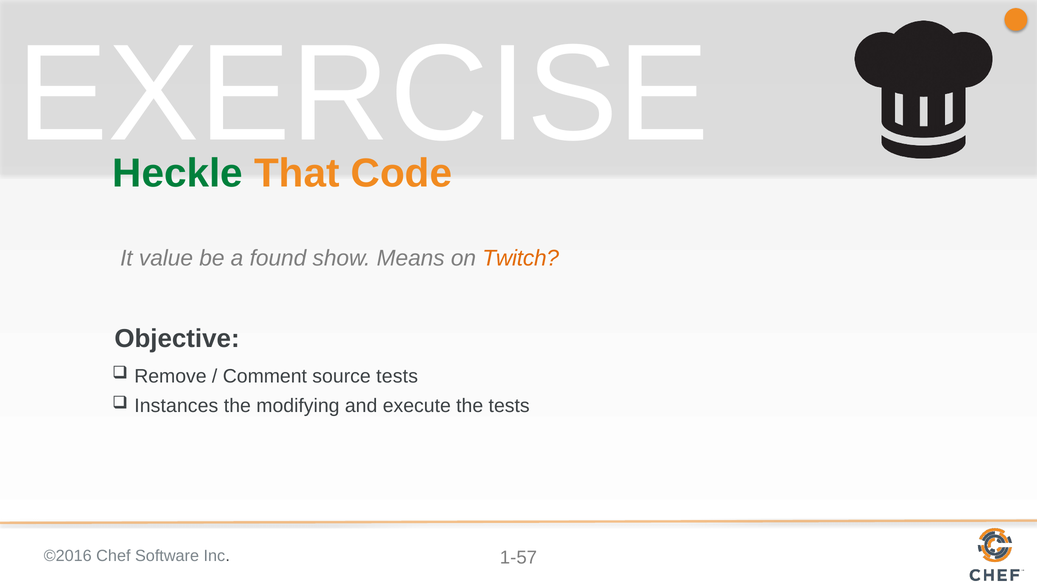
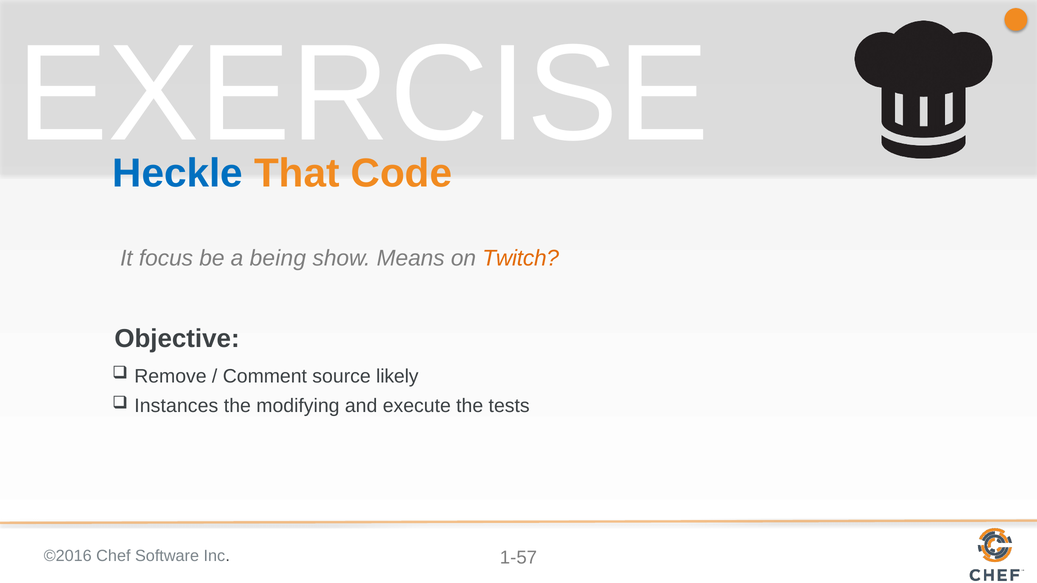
Heckle colour: green -> blue
value: value -> focus
found: found -> being
source tests: tests -> likely
